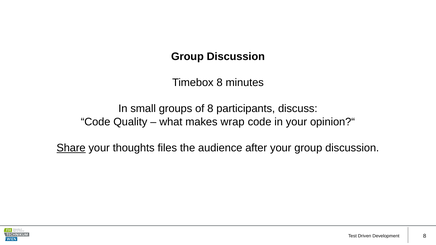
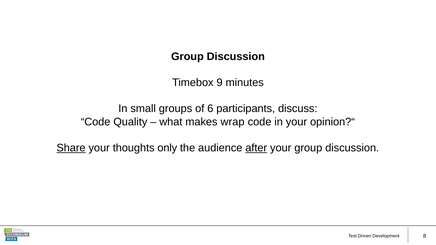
Timebox 8: 8 -> 9
of 8: 8 -> 6
files: files -> only
after underline: none -> present
